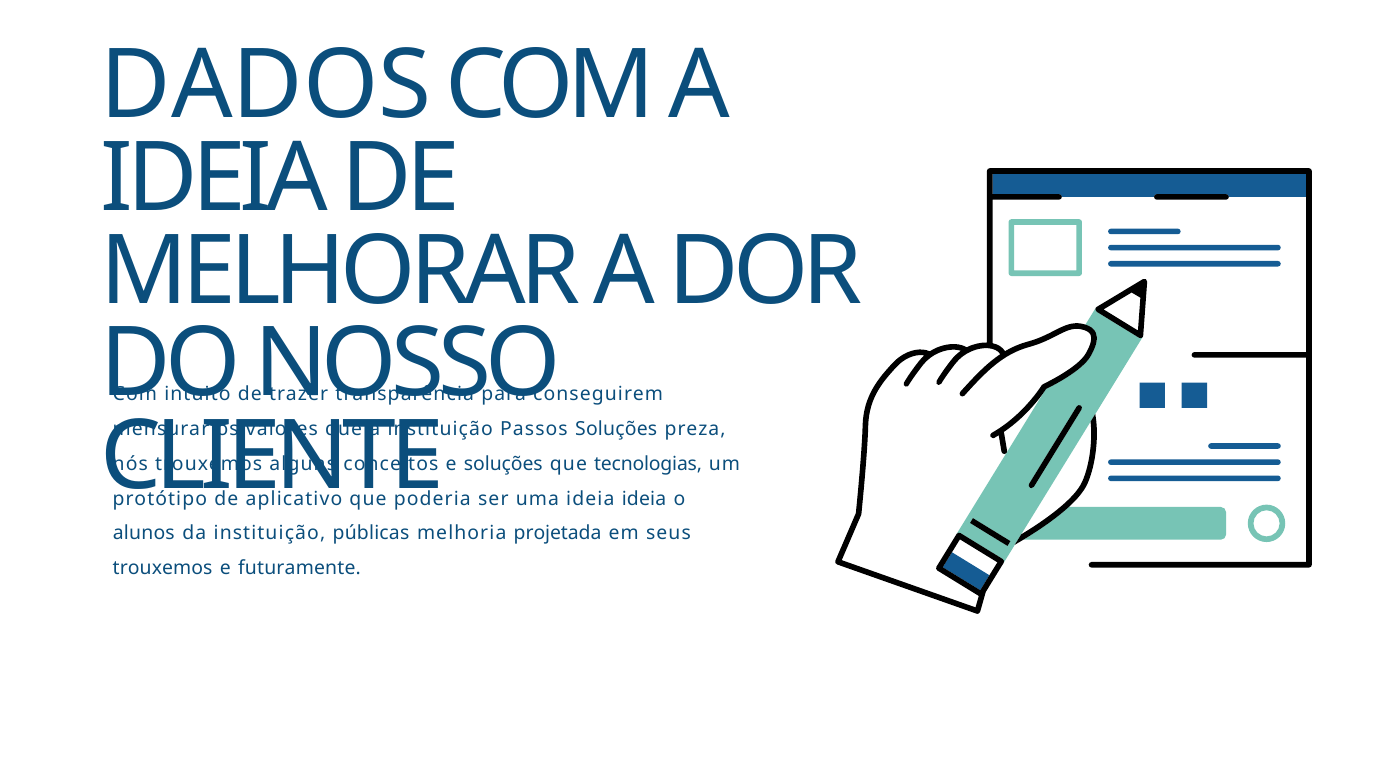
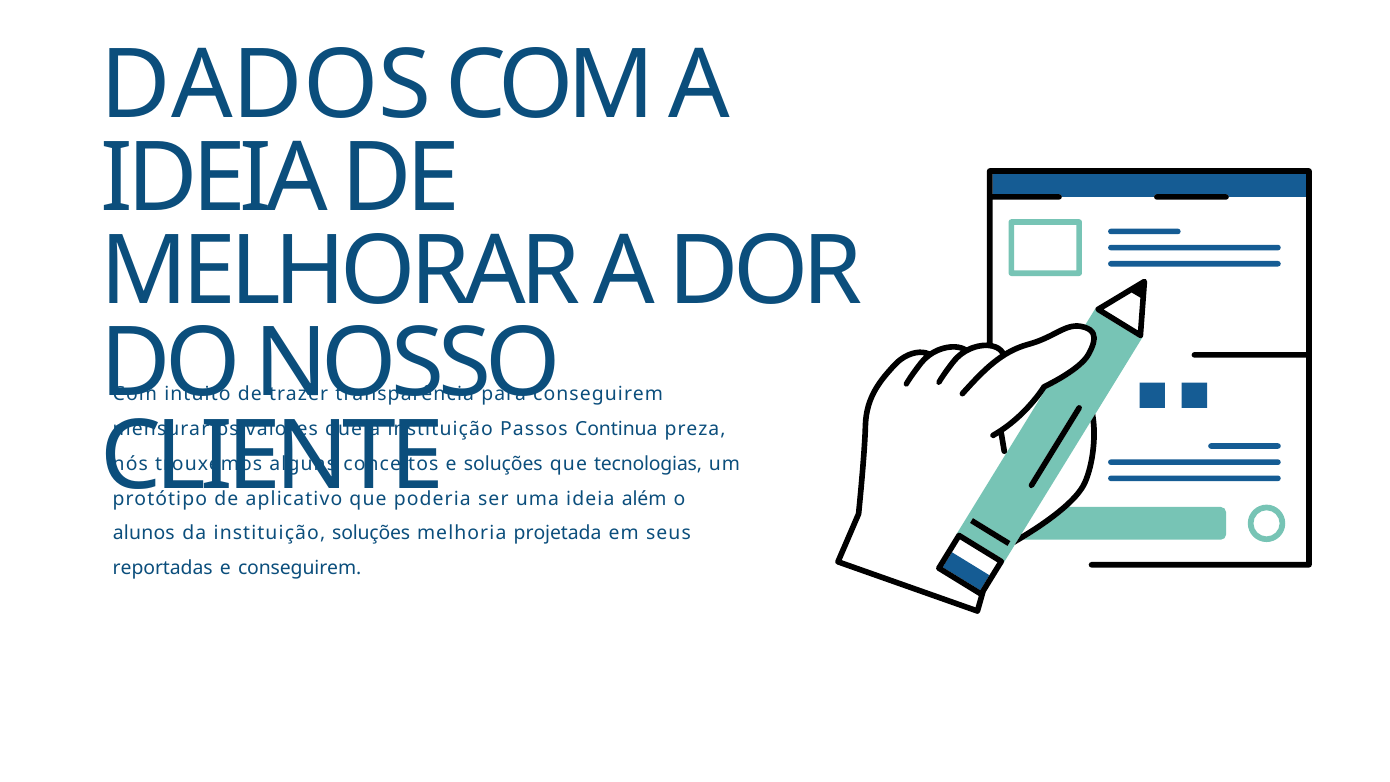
Soluções at (616, 429): Soluções -> Continua
ideia ideia: ideia -> além
instituição públicas: públicas -> soluções
trouxemos at (163, 568): trouxemos -> reportadas
e futuramente: futuramente -> conseguirem
